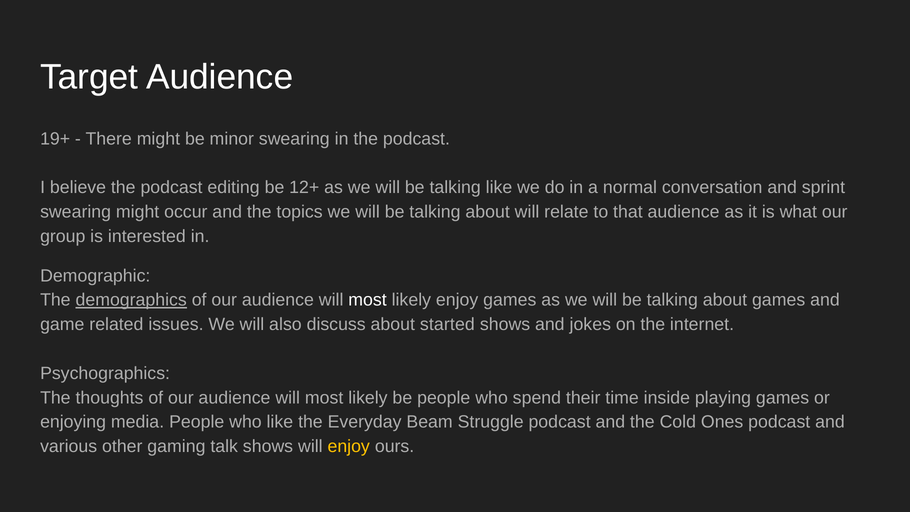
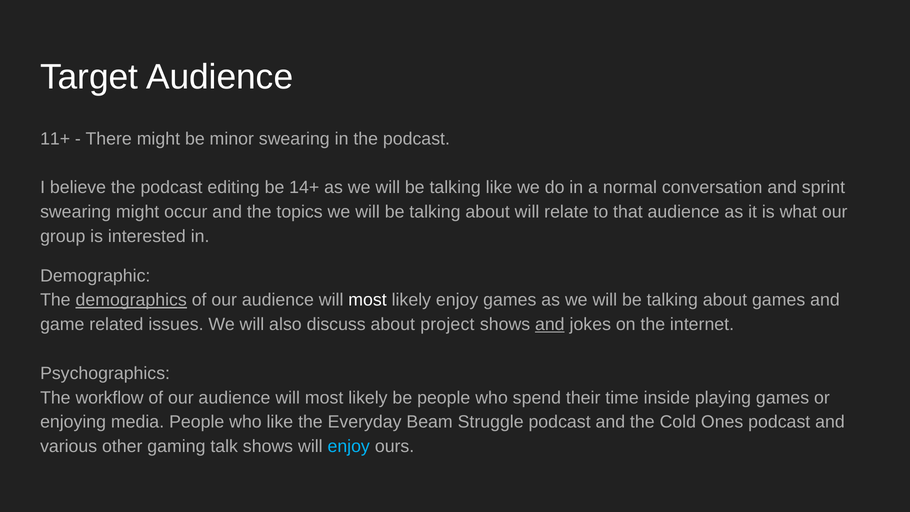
19+: 19+ -> 11+
12+: 12+ -> 14+
started: started -> project
and at (550, 324) underline: none -> present
thoughts: thoughts -> workflow
enjoy at (349, 446) colour: yellow -> light blue
